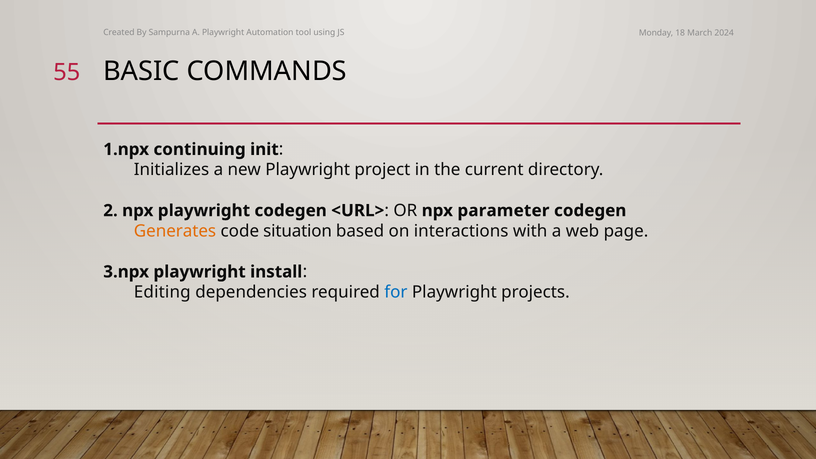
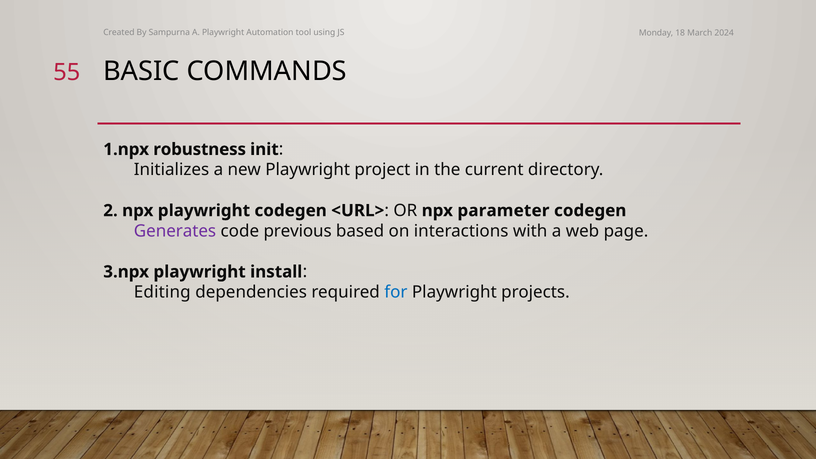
continuing: continuing -> robustness
Generates colour: orange -> purple
situation: situation -> previous
